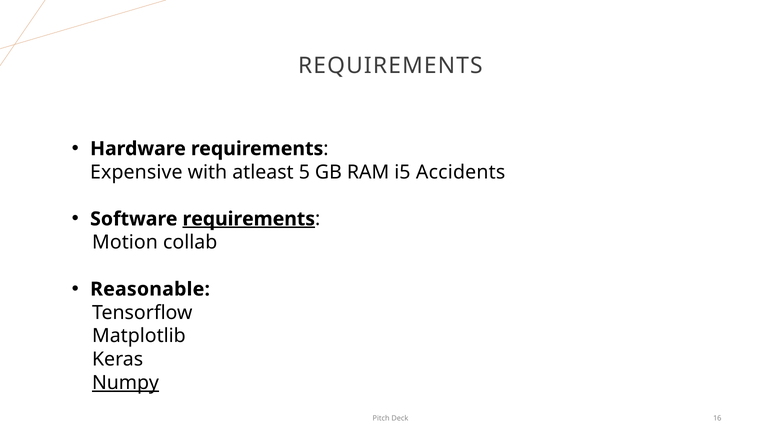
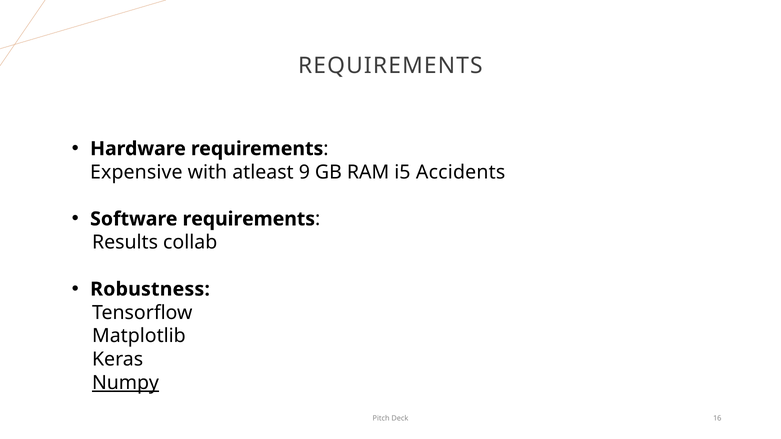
5: 5 -> 9
requirements at (249, 219) underline: present -> none
Motion: Motion -> Results
Reasonable: Reasonable -> Robustness
